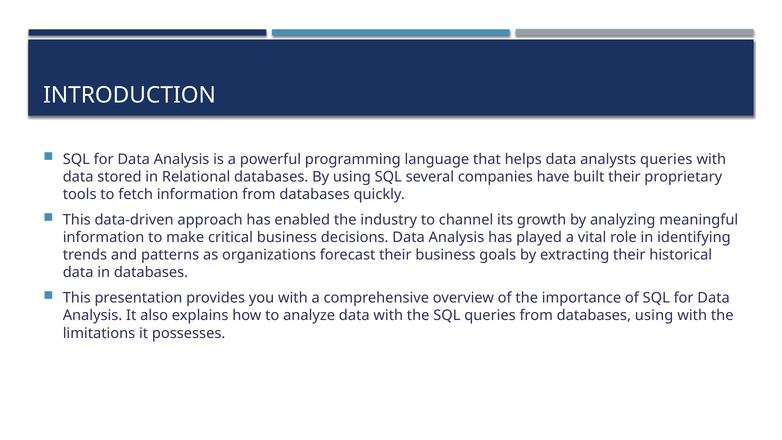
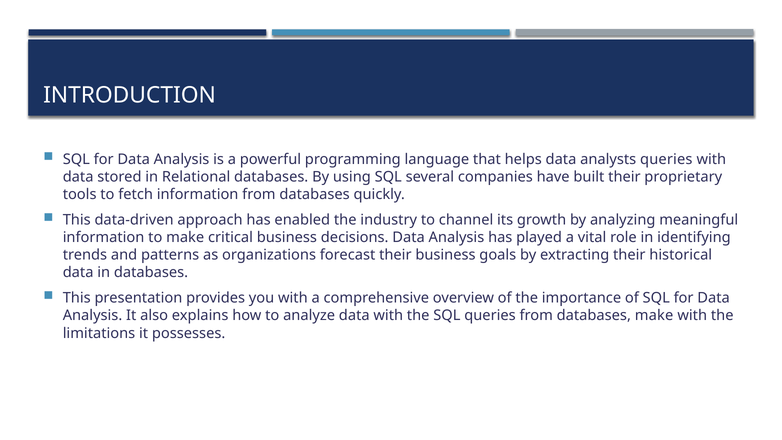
databases using: using -> make
